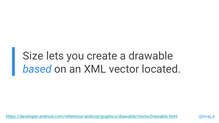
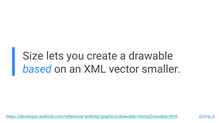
located: located -> smaller
